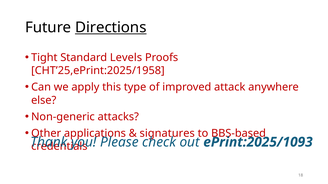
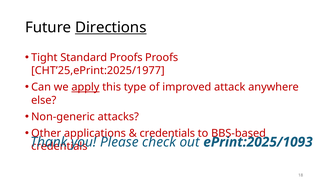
Standard Levels: Levels -> Proofs
CHT’25,ePrint:2025/1958: CHT’25,ePrint:2025/1958 -> CHT’25,ePrint:2025/1977
apply underline: none -> present
signatures at (167, 134): signatures -> credentials
